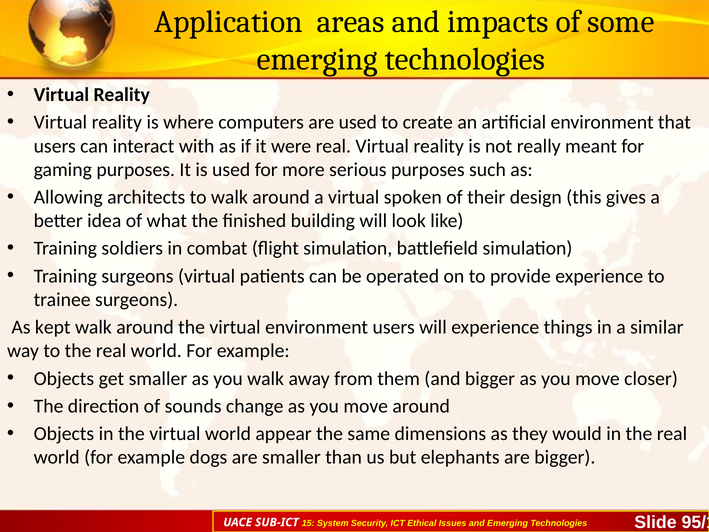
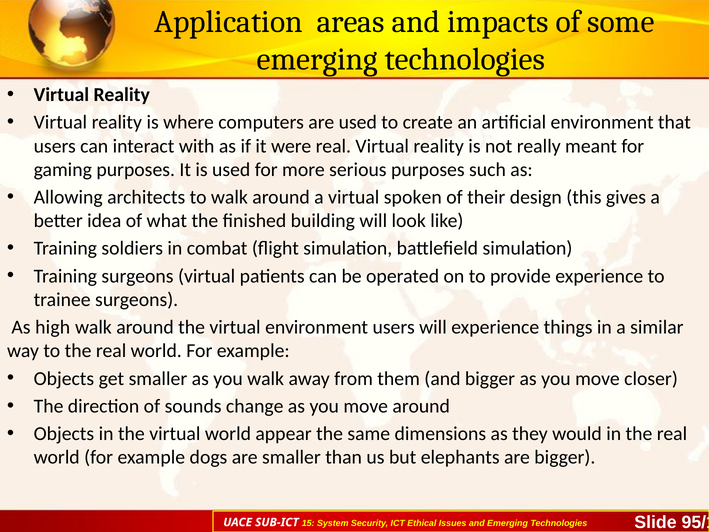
kept: kept -> high
